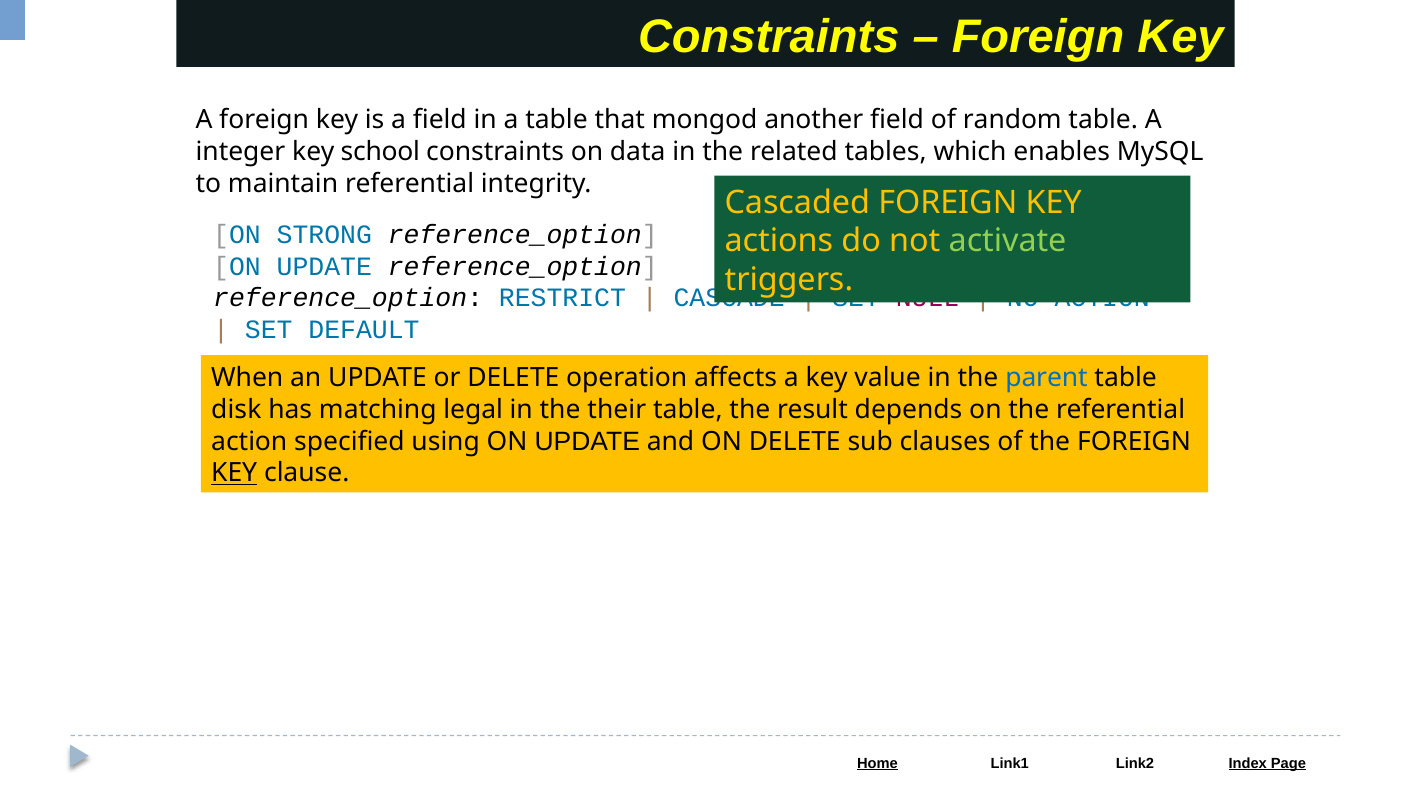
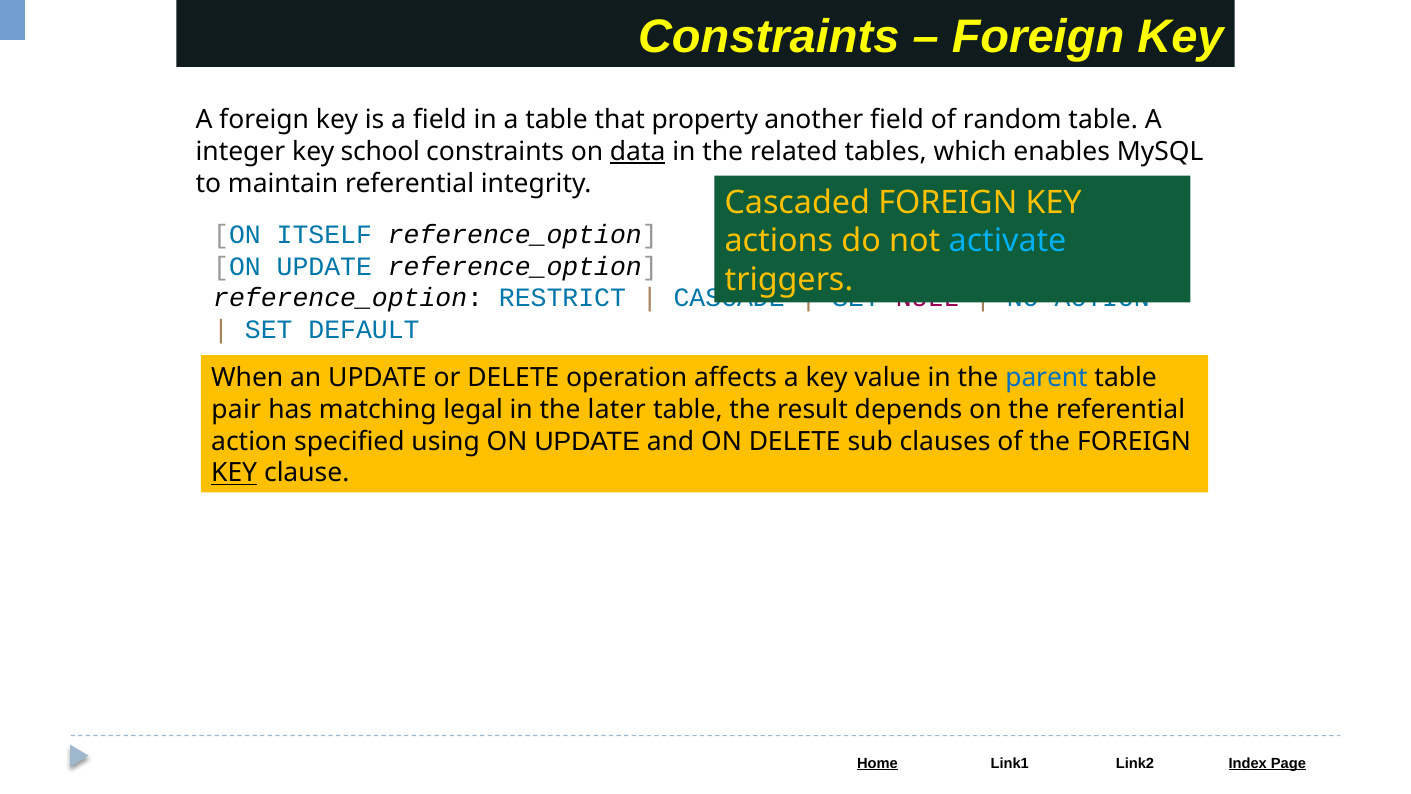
mongod: mongod -> property
data underline: none -> present
STRONG: STRONG -> ITSELF
activate colour: light green -> light blue
disk: disk -> pair
their: their -> later
